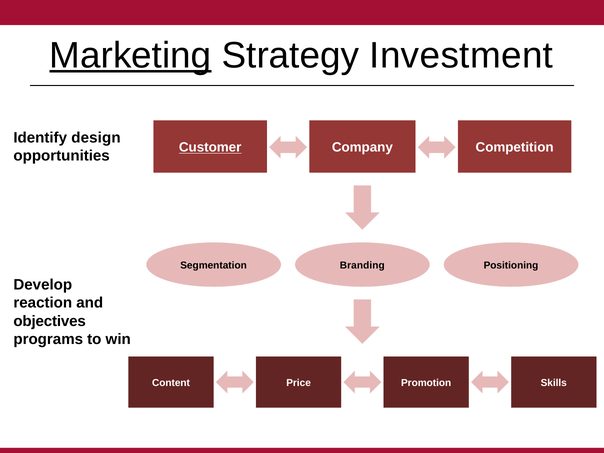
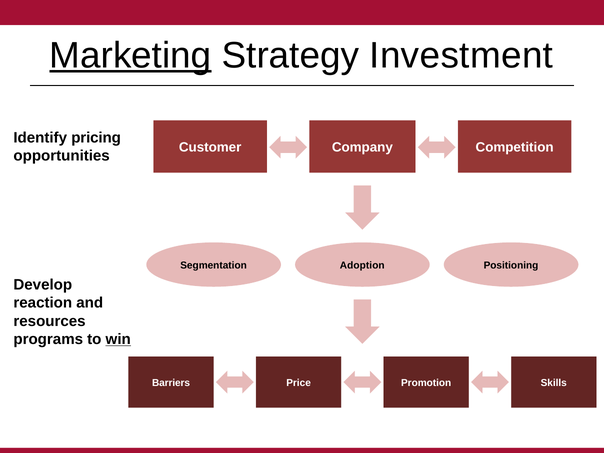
design: design -> pricing
Customer underline: present -> none
Branding: Branding -> Adoption
objectives: objectives -> resources
win underline: none -> present
Content: Content -> Barriers
